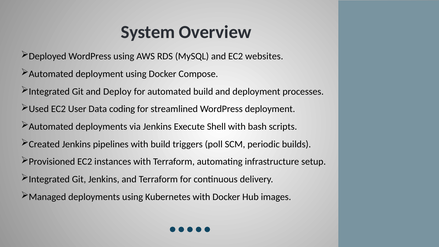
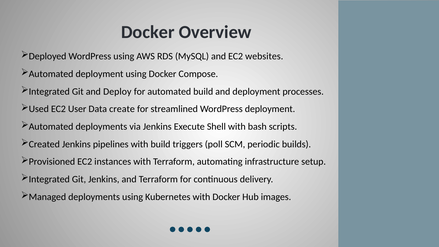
System at (148, 32): System -> Docker
coding: coding -> create
